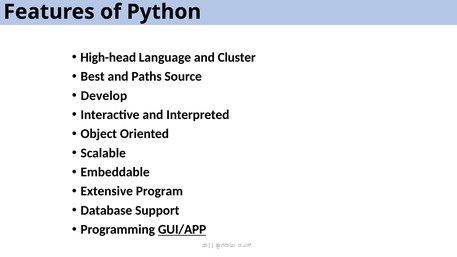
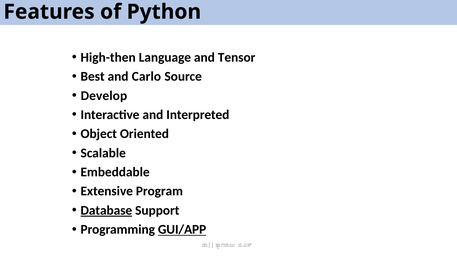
High-head: High-head -> High-then
Cluster: Cluster -> Tensor
Paths: Paths -> Carlo
Database underline: none -> present
